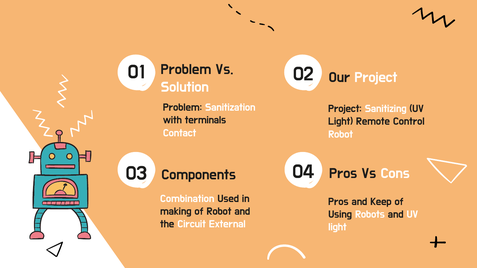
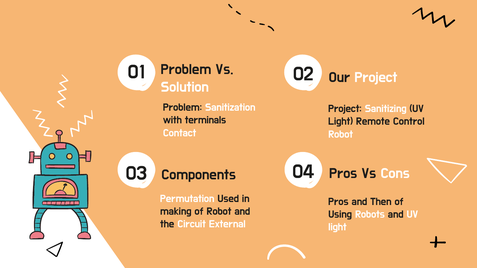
Combination: Combination -> Permutation
Keep: Keep -> Then
